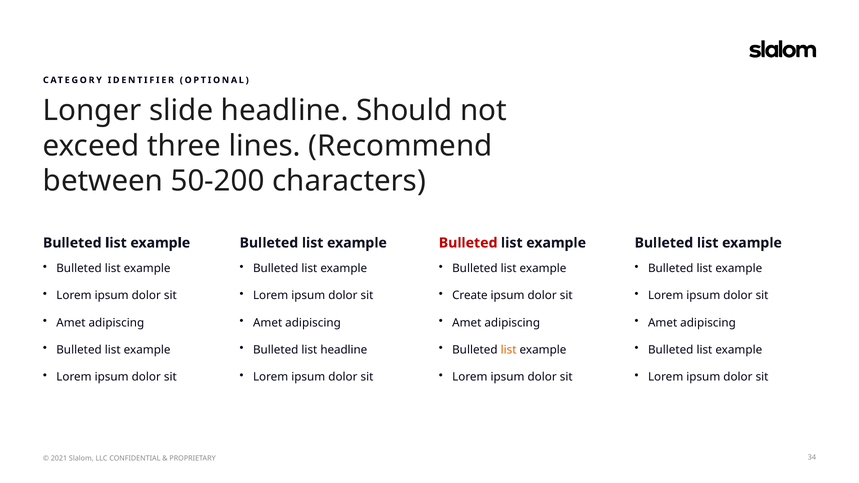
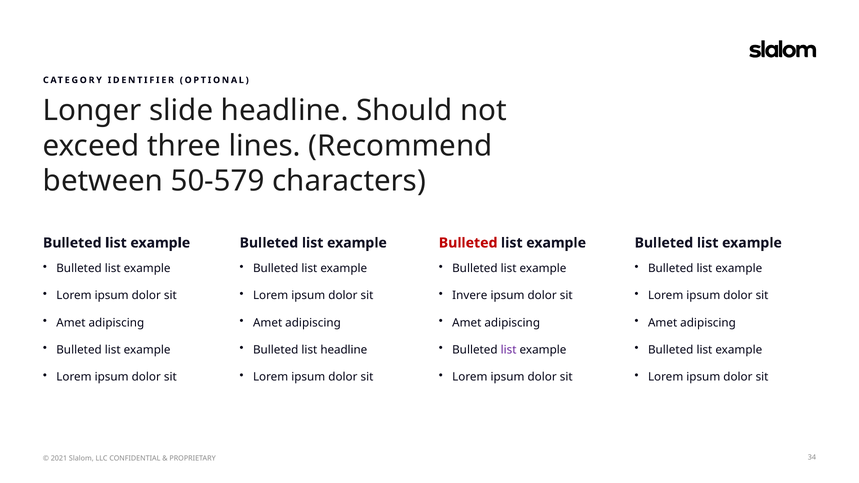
50-200: 50-200 -> 50-579
Create: Create -> Invere
list at (509, 350) colour: orange -> purple
